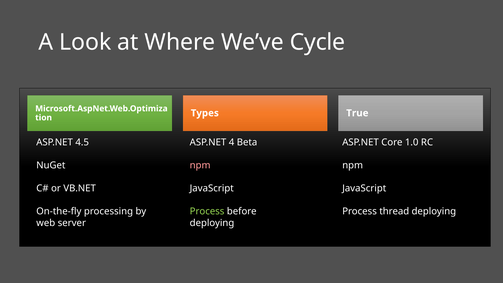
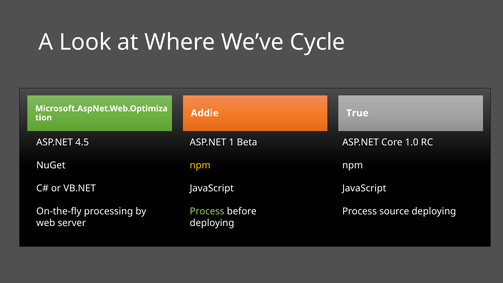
Types: Types -> Addie
4: 4 -> 1
npm at (200, 165) colour: pink -> yellow
thread: thread -> source
